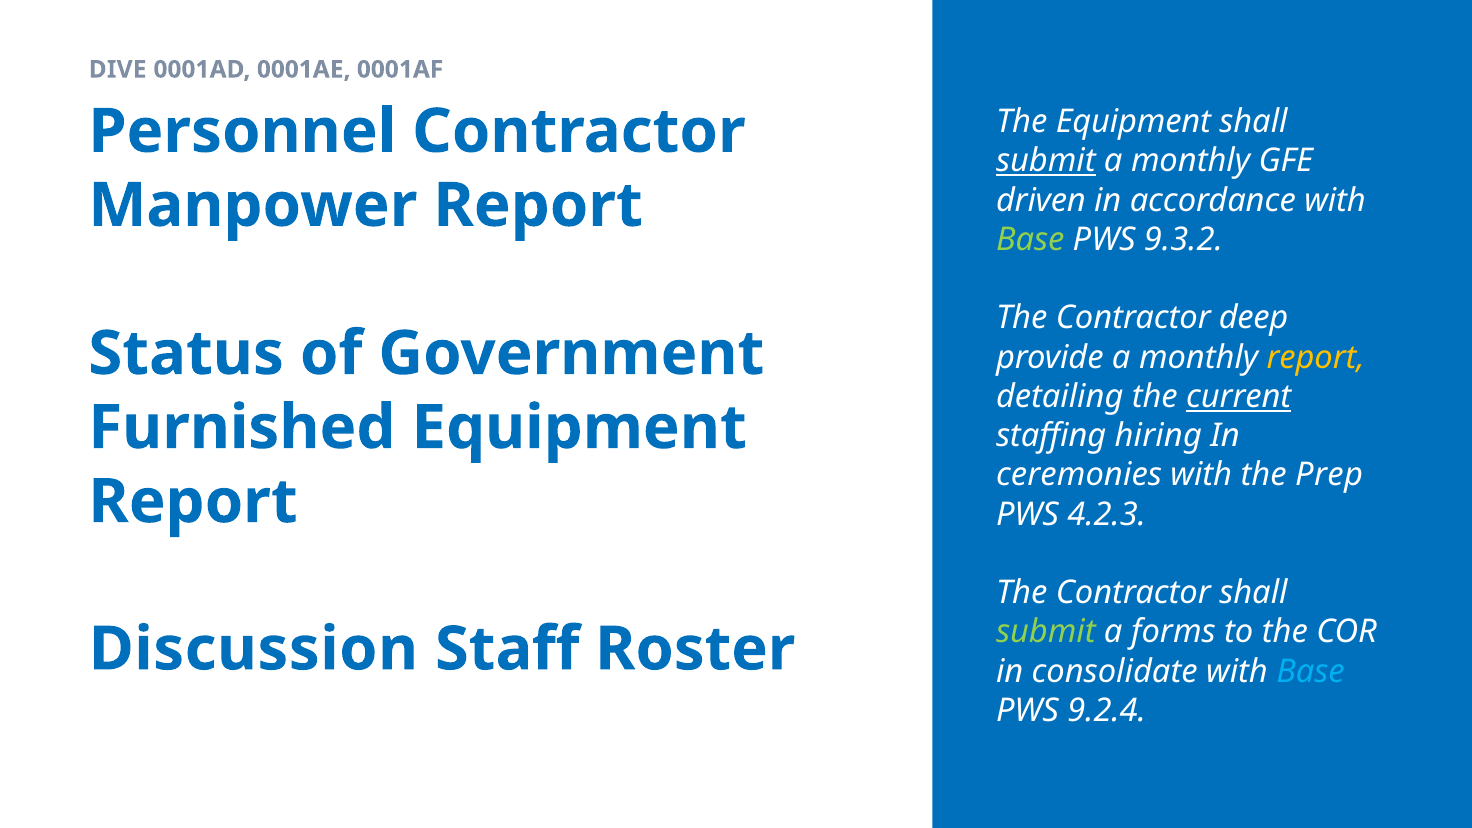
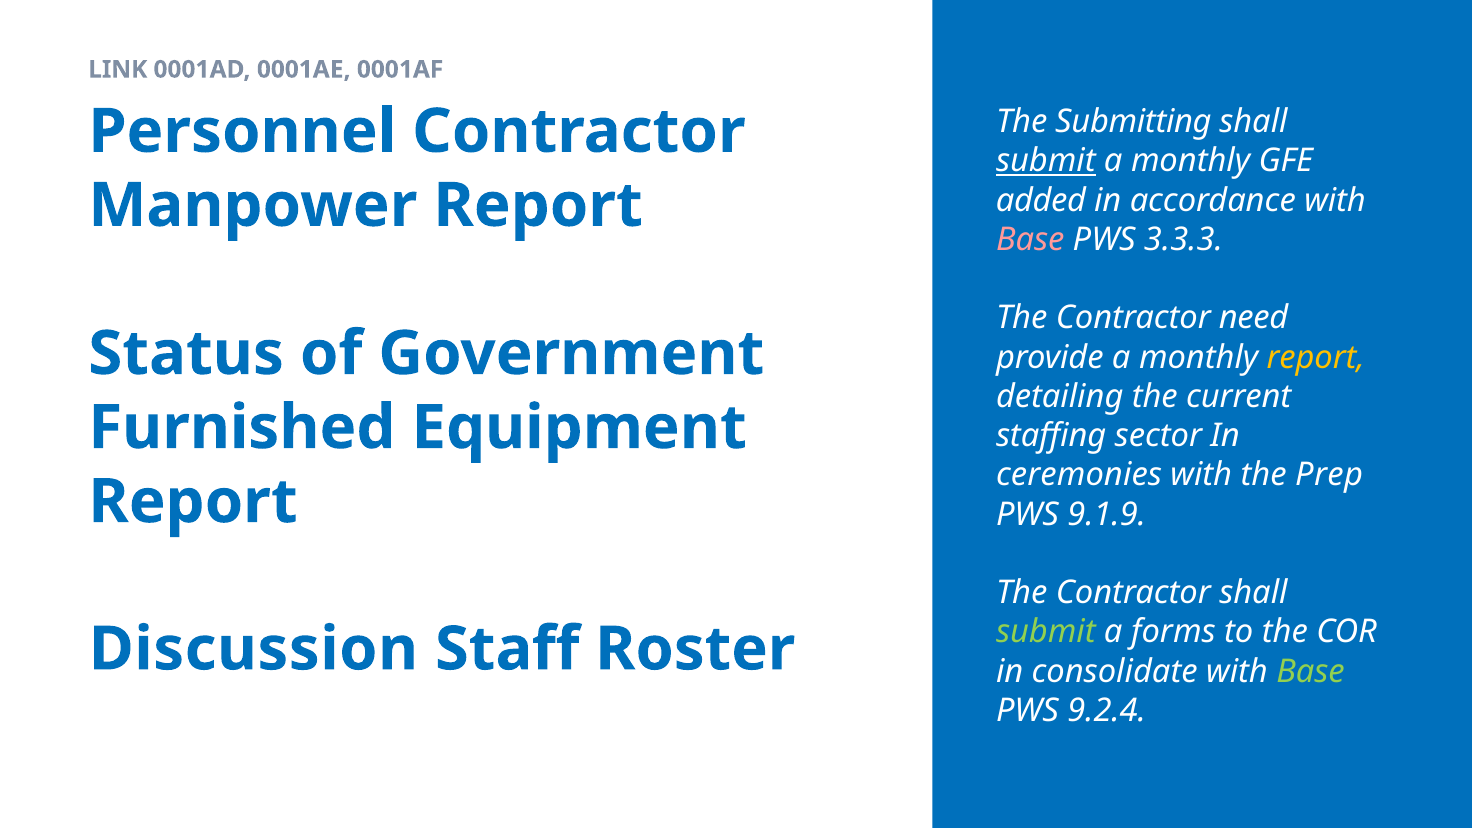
DIVE: DIVE -> LINK
The Equipment: Equipment -> Submitting
driven: driven -> added
Base at (1030, 240) colour: light green -> pink
9.3.2: 9.3.2 -> 3.3.3
deep: deep -> need
current underline: present -> none
hiring: hiring -> sector
4.2.3: 4.2.3 -> 9.1.9
Base at (1311, 671) colour: light blue -> light green
